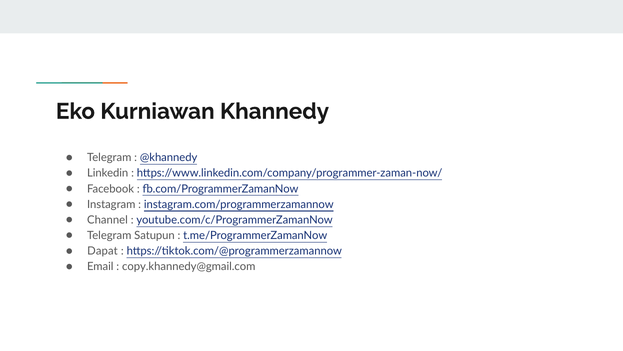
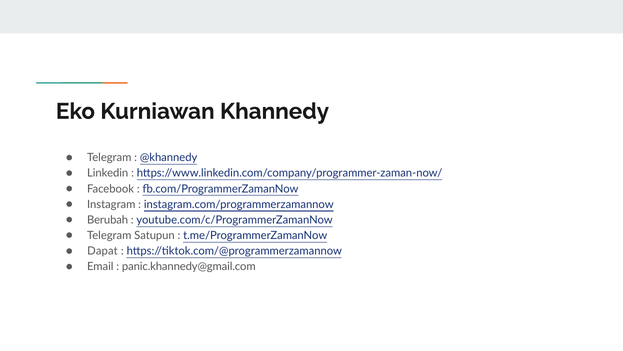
Channel: Channel -> Berubah
copy.khannedy@gmail.com: copy.khannedy@gmail.com -> panic.khannedy@gmail.com
